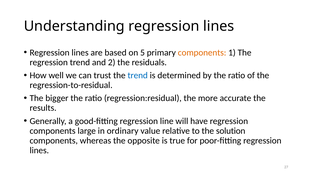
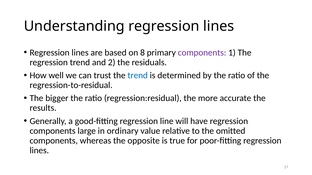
5: 5 -> 8
components at (202, 53) colour: orange -> purple
solution: solution -> omitted
